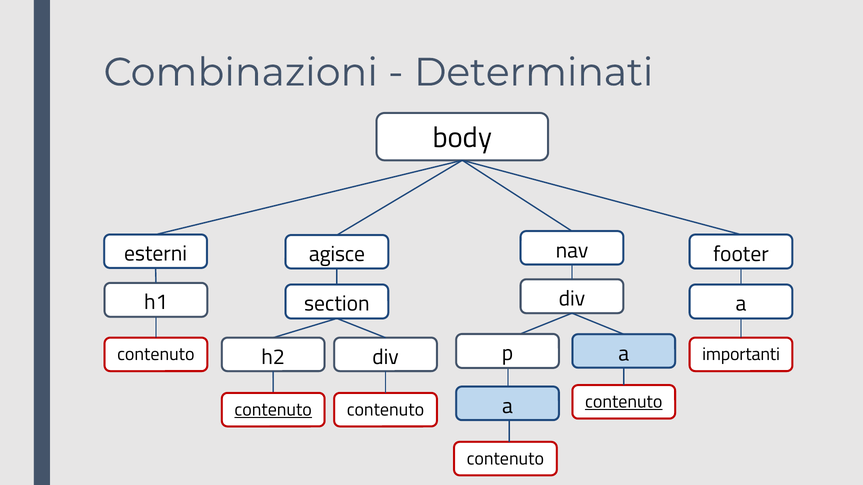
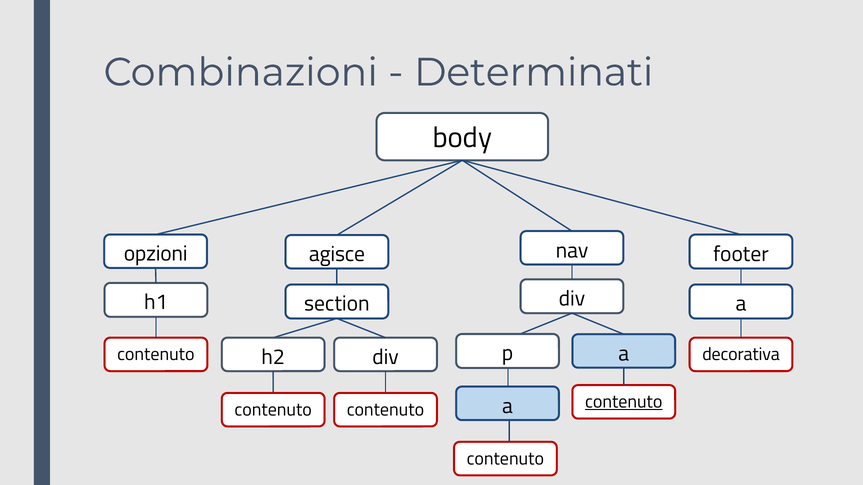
esterni: esterni -> opzioni
importanti: importanti -> decorativa
contenuto at (273, 410) underline: present -> none
